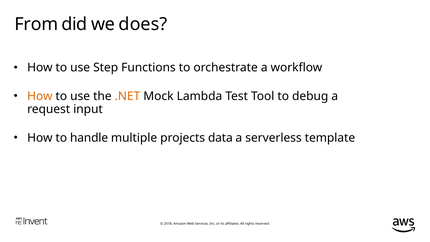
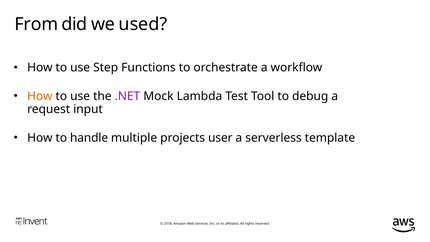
does: does -> used
.NET colour: orange -> purple
data: data -> user
